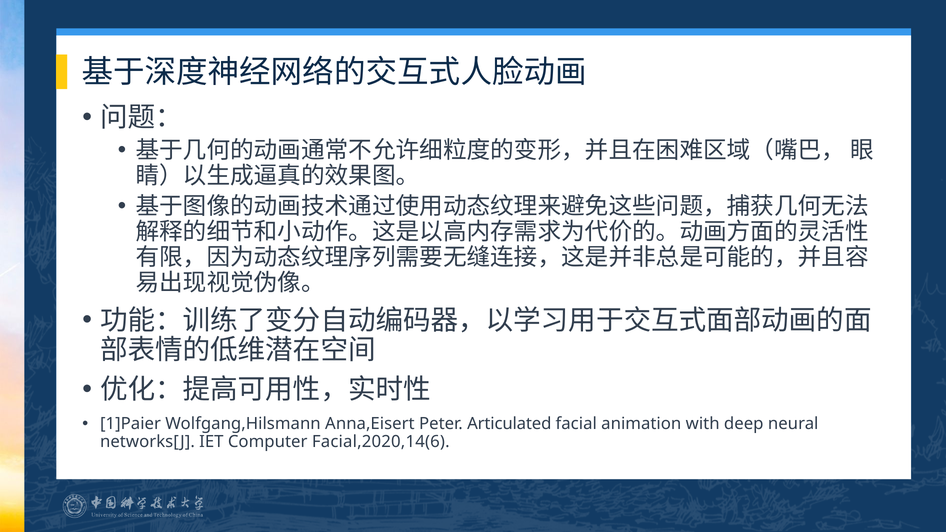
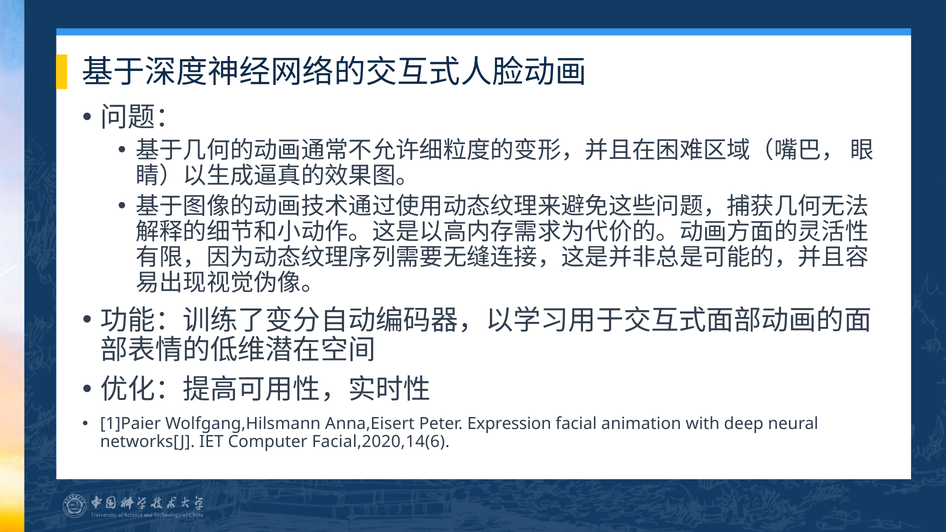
Articulated: Articulated -> Expression
